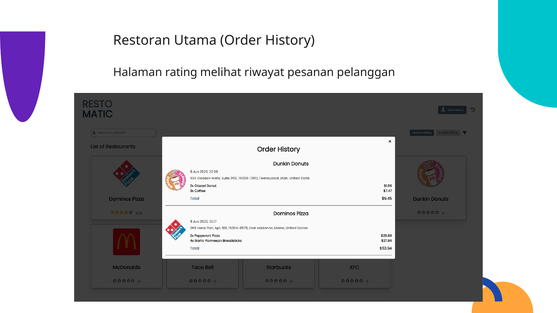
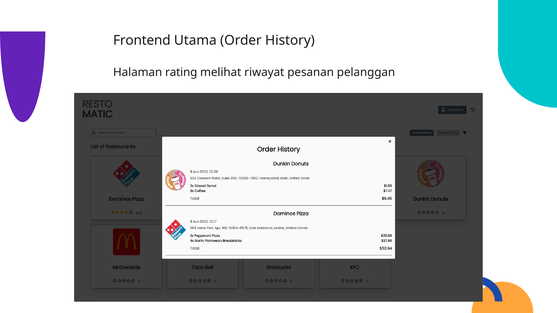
Restoran: Restoran -> Frontend
